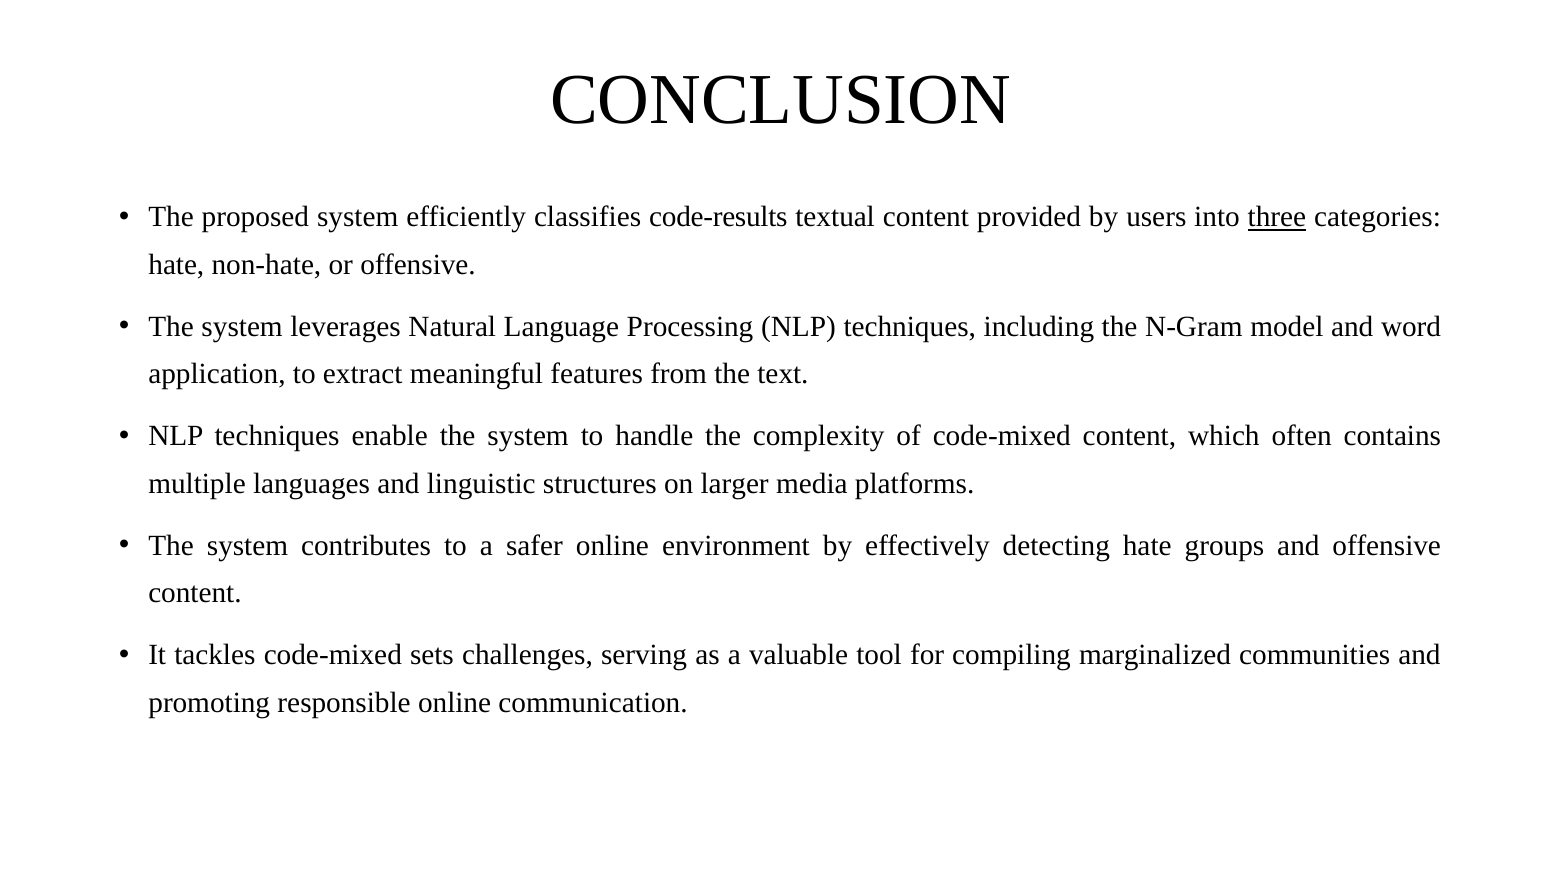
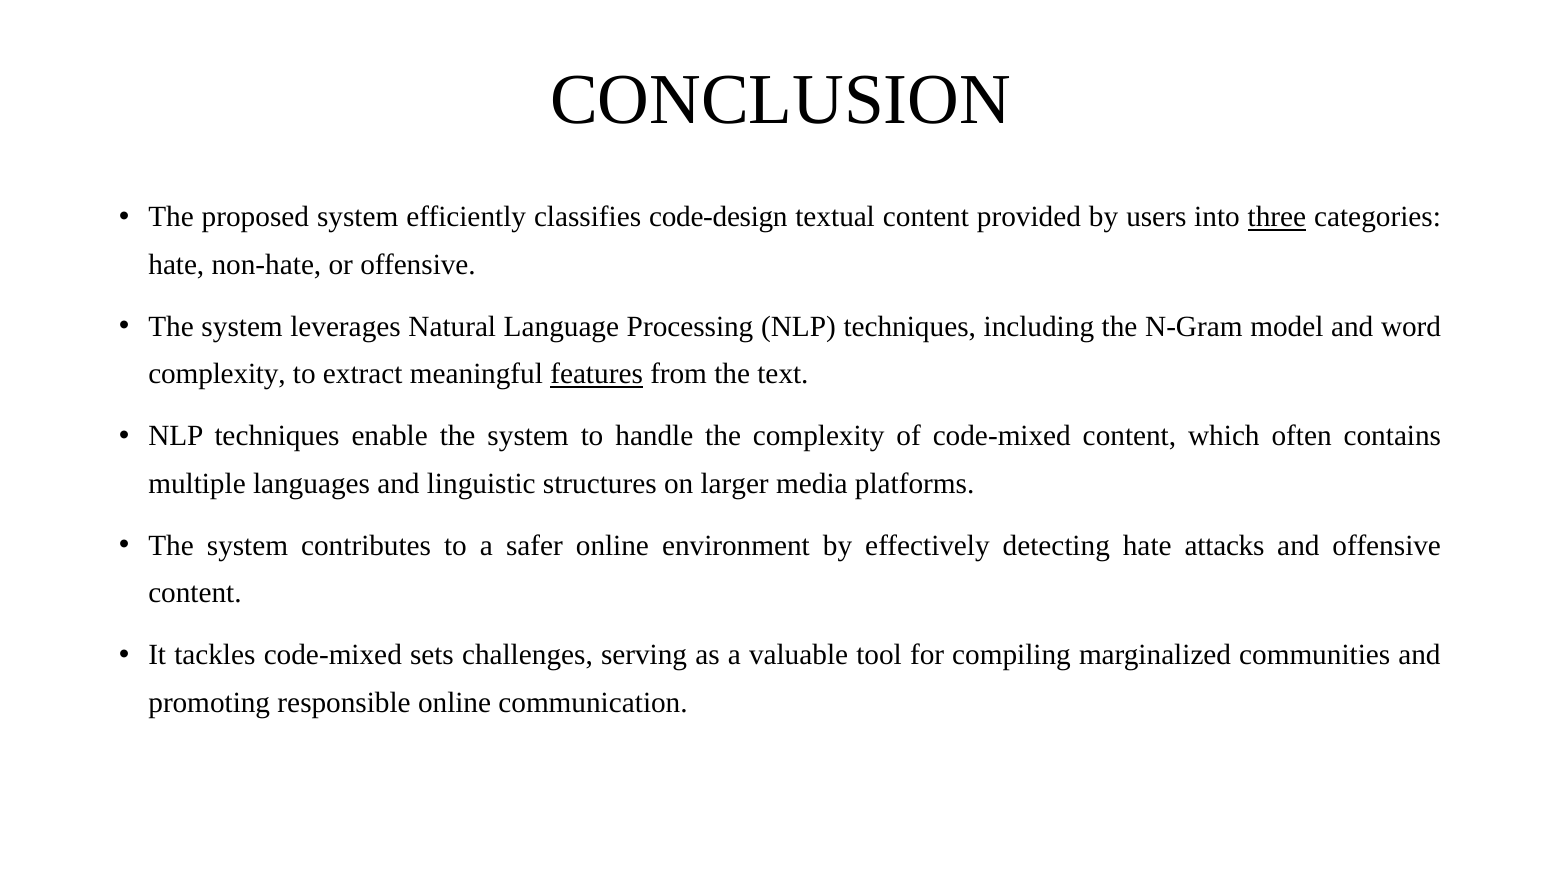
code-results: code-results -> code-design
application at (217, 374): application -> complexity
features underline: none -> present
groups: groups -> attacks
